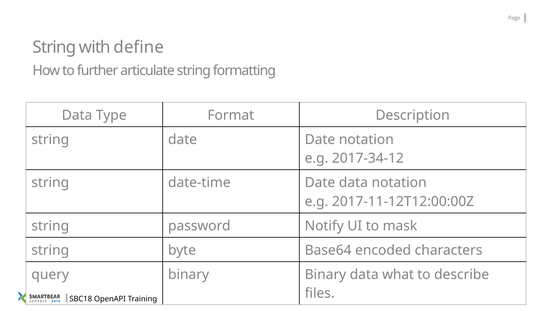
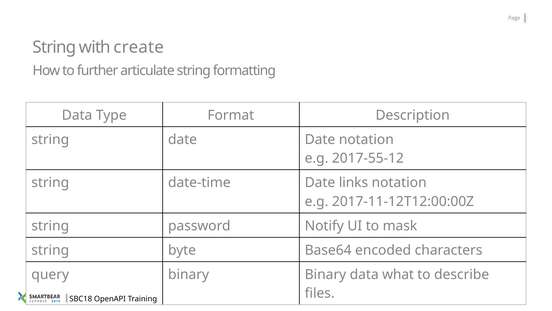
define: define -> create
2017-34-12: 2017-34-12 -> 2017-55-12
Date data: data -> links
